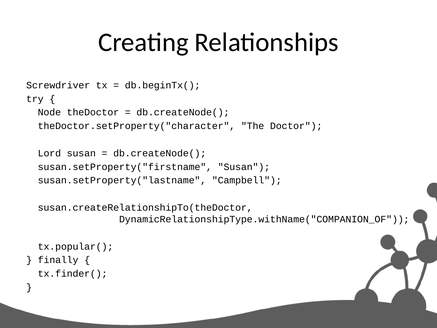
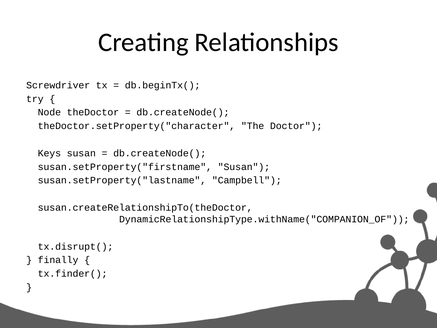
Lord: Lord -> Keys
tx.popular(: tx.popular( -> tx.disrupt(
